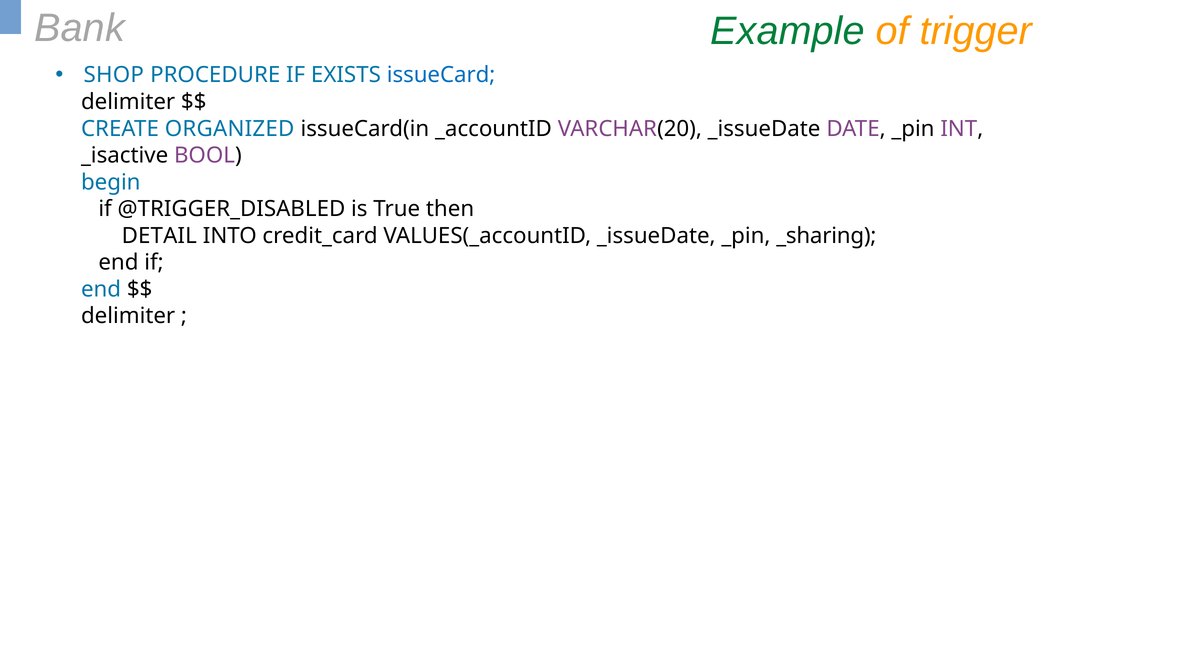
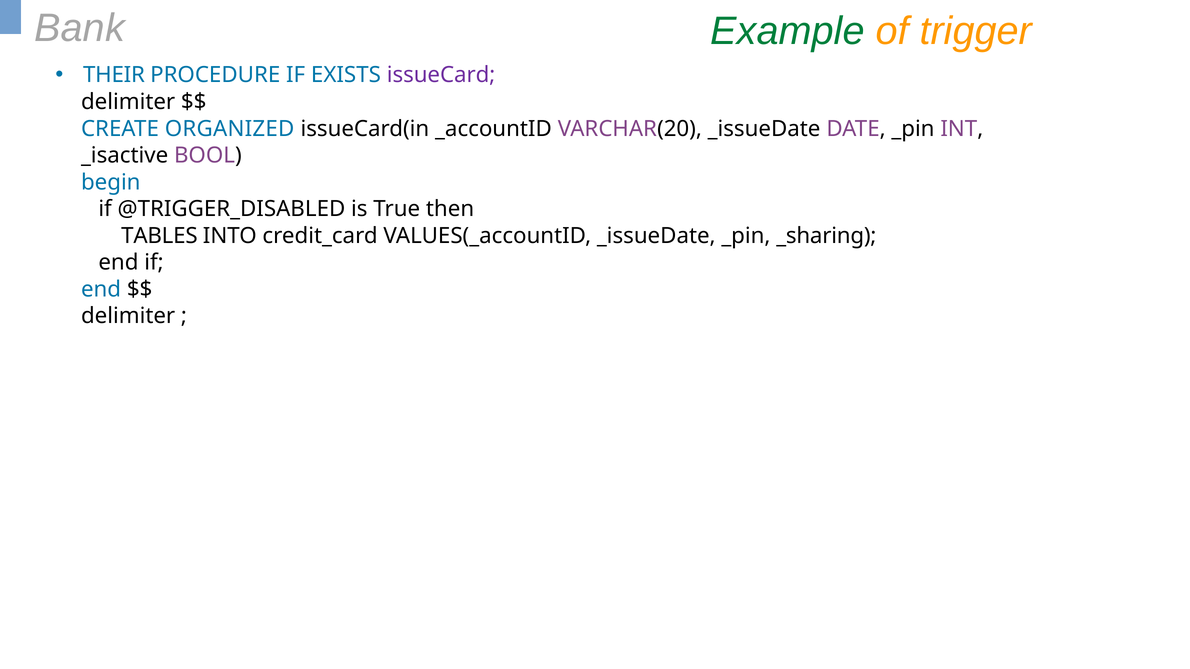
SHOP: SHOP -> THEIR
issueCard colour: blue -> purple
DETAIL: DETAIL -> TABLES
